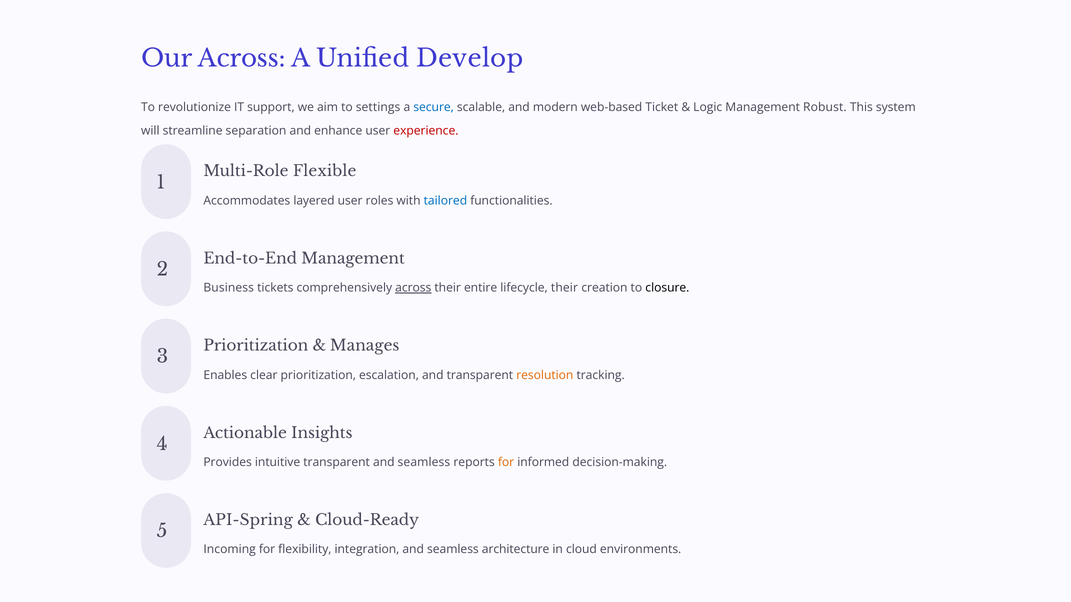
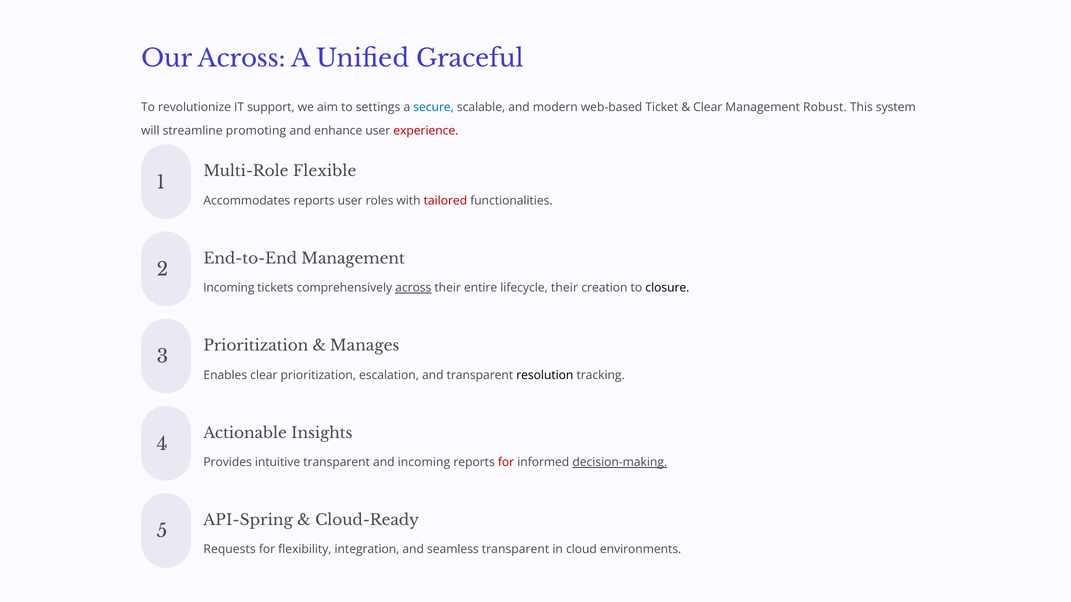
Develop: Develop -> Graceful
Logic at (708, 107): Logic -> Clear
separation: separation -> promoting
Accommodates layered: layered -> reports
tailored colour: blue -> red
Business at (229, 288): Business -> Incoming
resolution colour: orange -> black
seamless at (424, 463): seamless -> incoming
for at (506, 463) colour: orange -> red
decision-making underline: none -> present
Incoming: Incoming -> Requests
seamless architecture: architecture -> transparent
